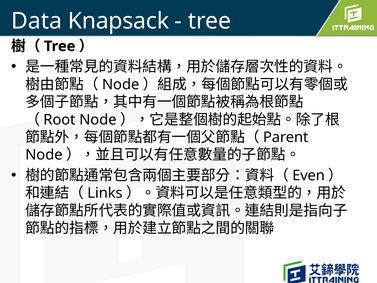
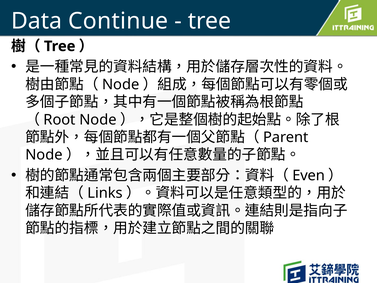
Knapsack: Knapsack -> Continue
